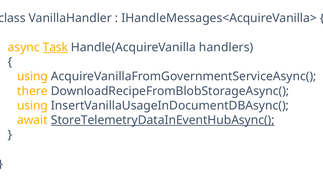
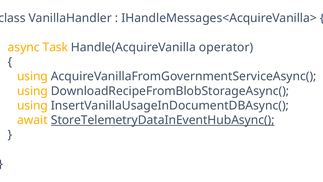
Task underline: present -> none
handlers: handlers -> operator
there at (32, 91): there -> using
